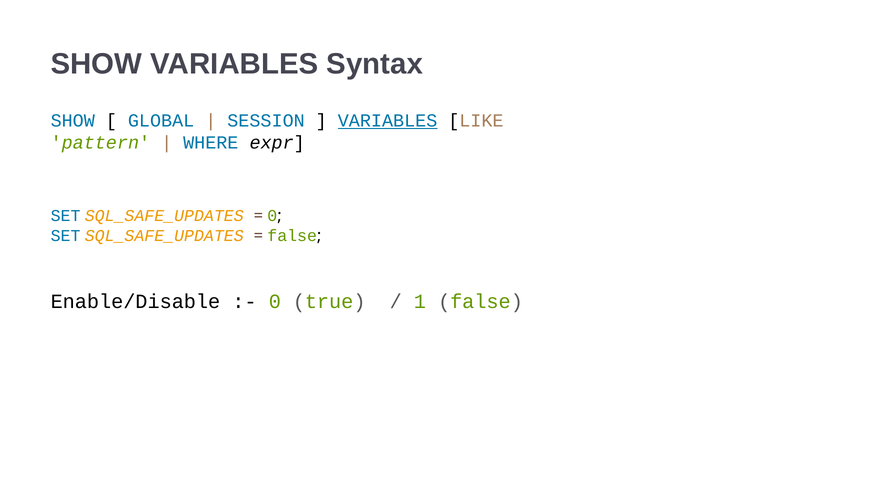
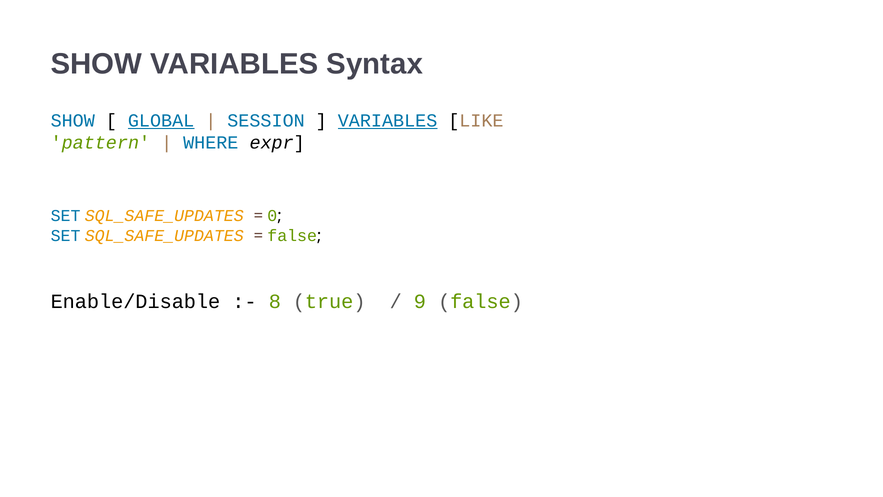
GLOBAL underline: none -> present
0 at (275, 301): 0 -> 8
1: 1 -> 9
